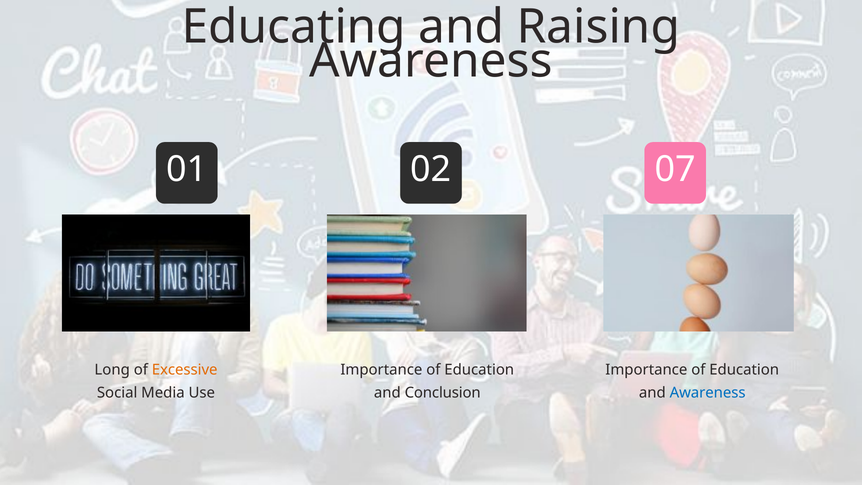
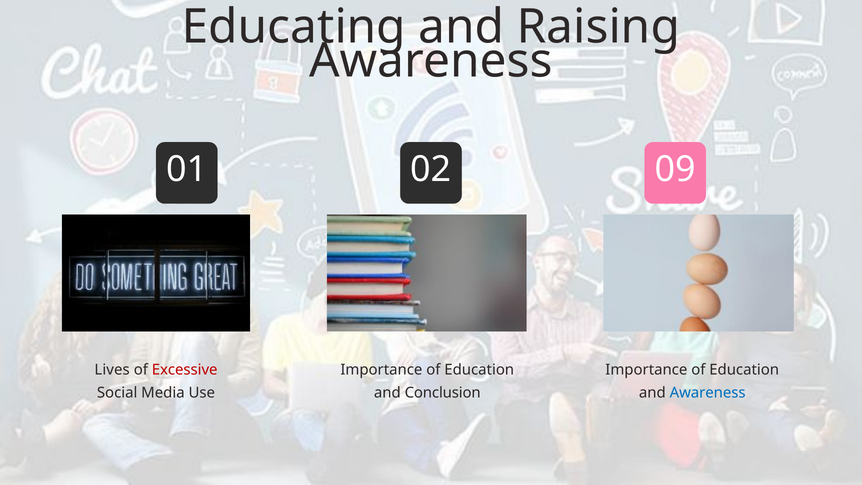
07: 07 -> 09
Long: Long -> Lives
Excessive colour: orange -> red
